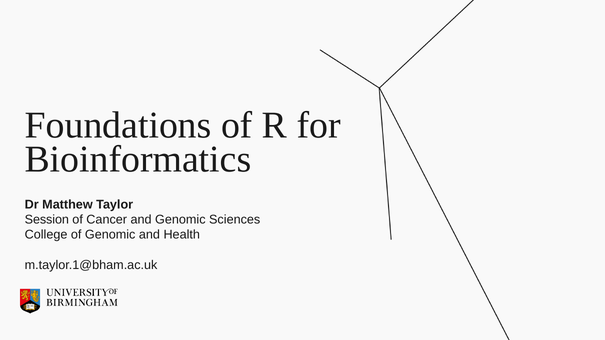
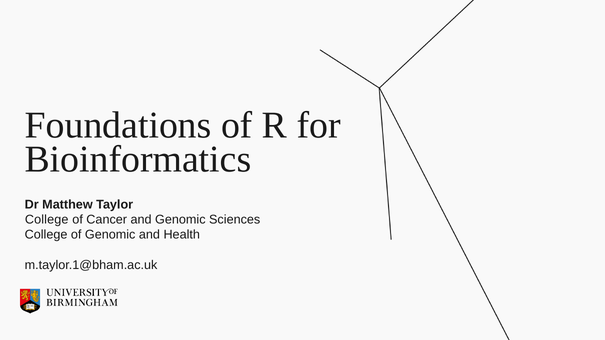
Session at (47, 220): Session -> College
